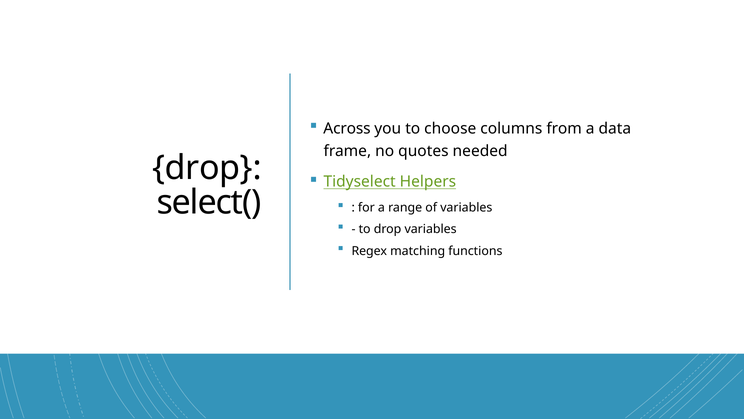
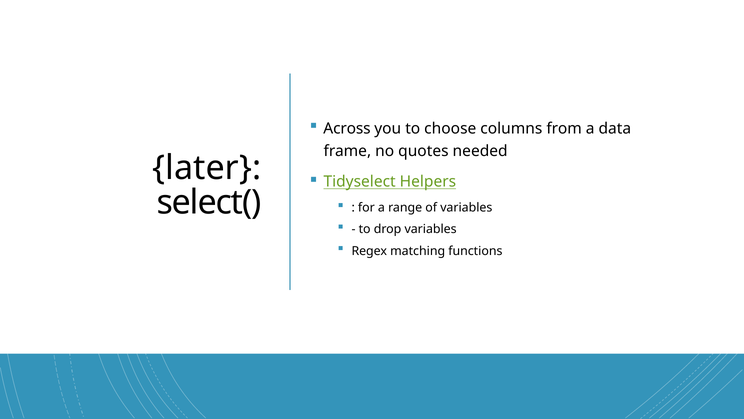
drop at (207, 168): drop -> later
